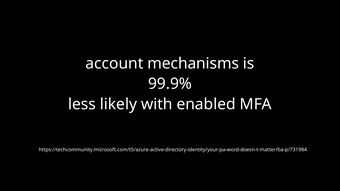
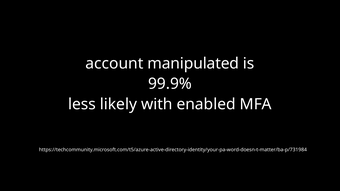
mechanisms: mechanisms -> manipulated
